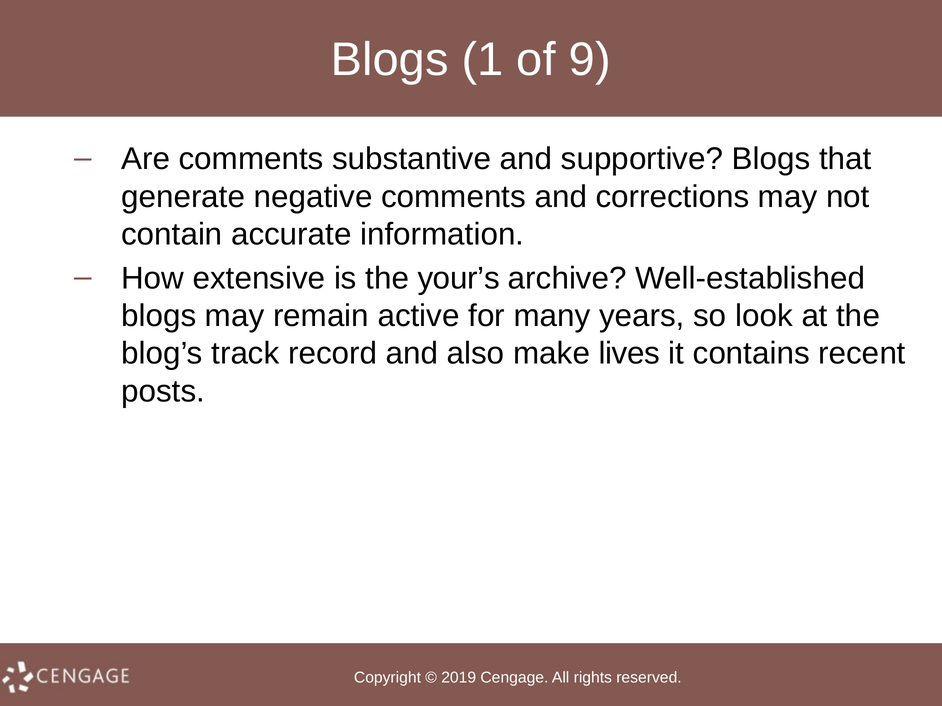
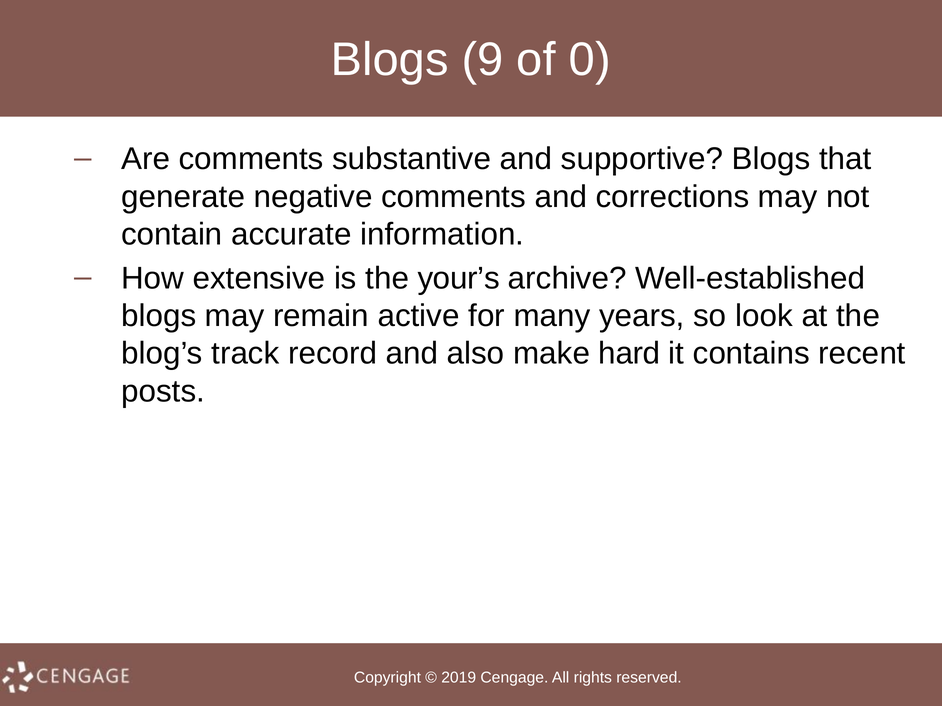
1: 1 -> 9
9: 9 -> 0
lives: lives -> hard
